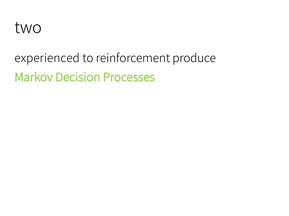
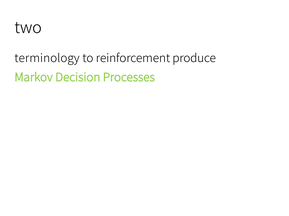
experienced: experienced -> terminology
